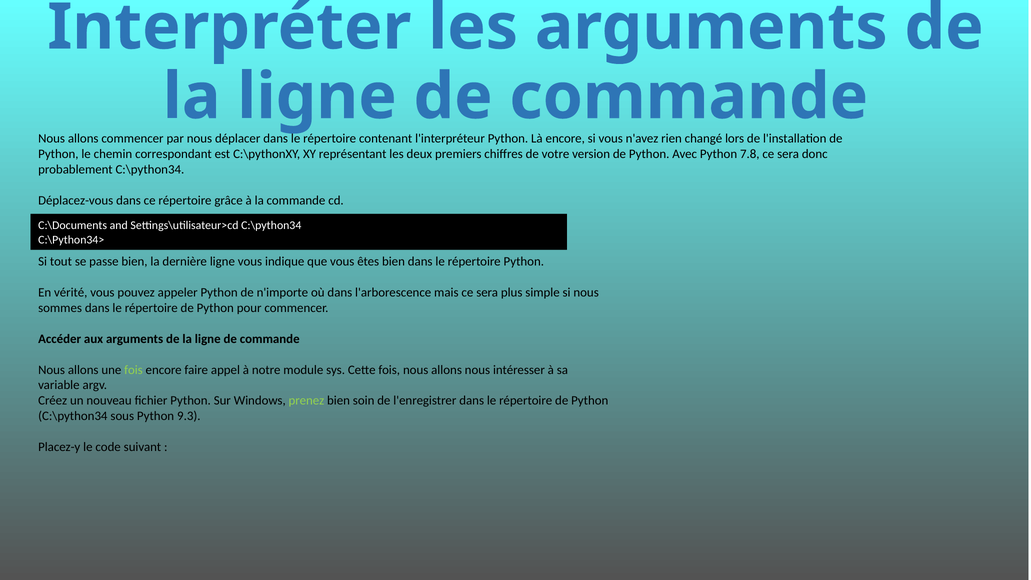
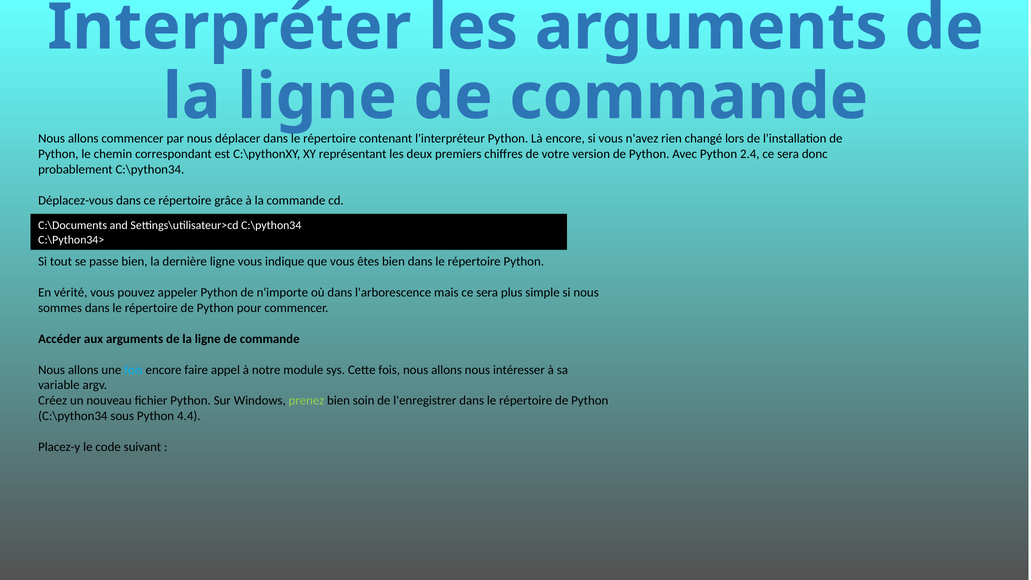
7.8: 7.8 -> 2.4
fois at (133, 370) colour: light green -> light blue
9.3: 9.3 -> 4.4
